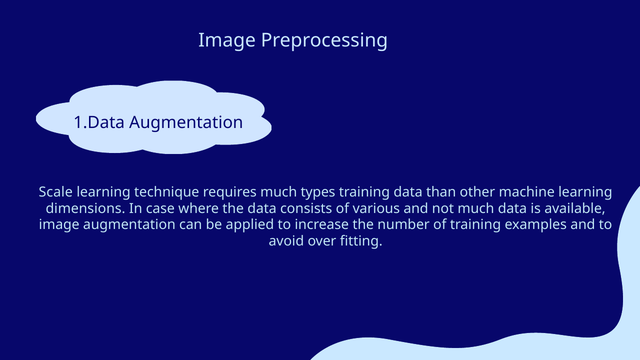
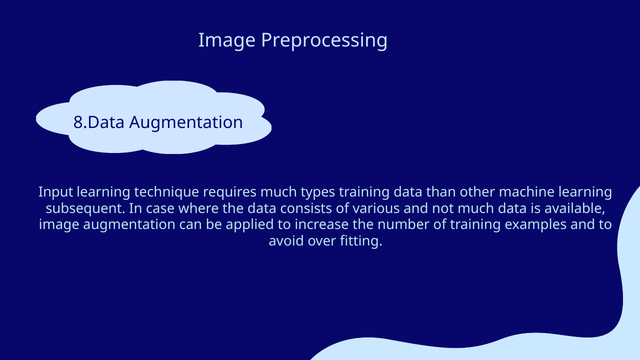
1.Data: 1.Data -> 8.Data
Scale: Scale -> Input
dimensions: dimensions -> subsequent
